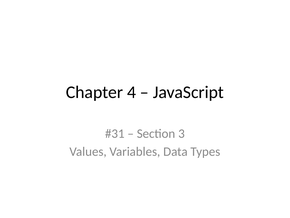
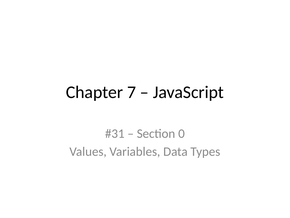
4: 4 -> 7
3: 3 -> 0
